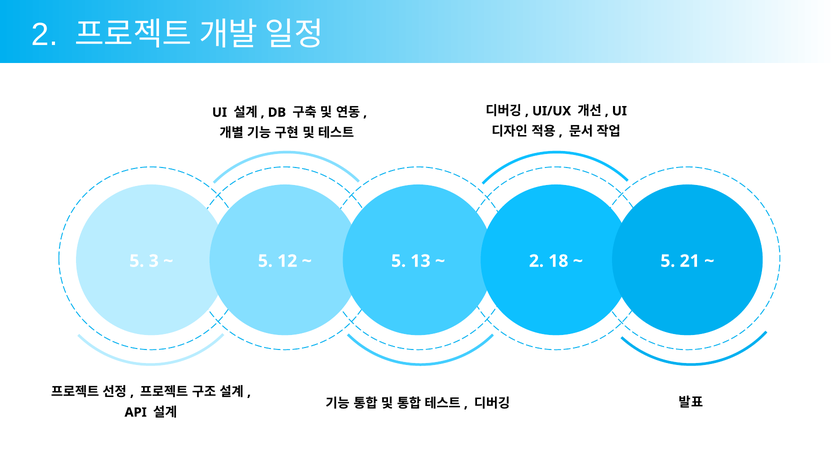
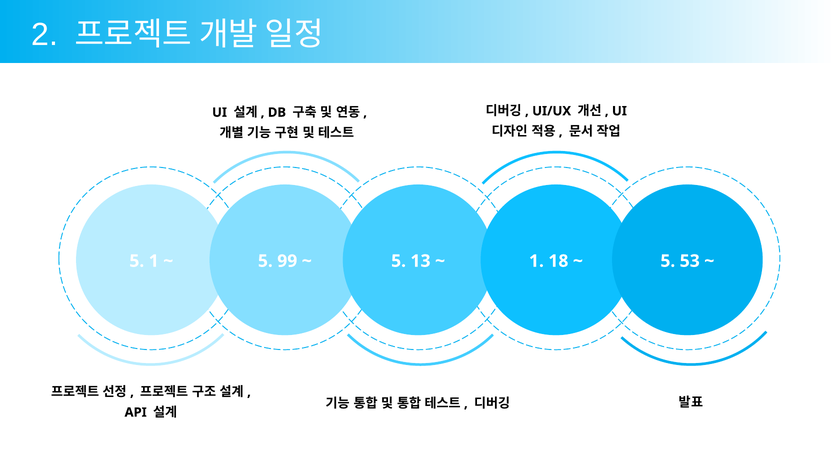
5 3: 3 -> 1
12: 12 -> 99
2 at (536, 261): 2 -> 1
21: 21 -> 53
